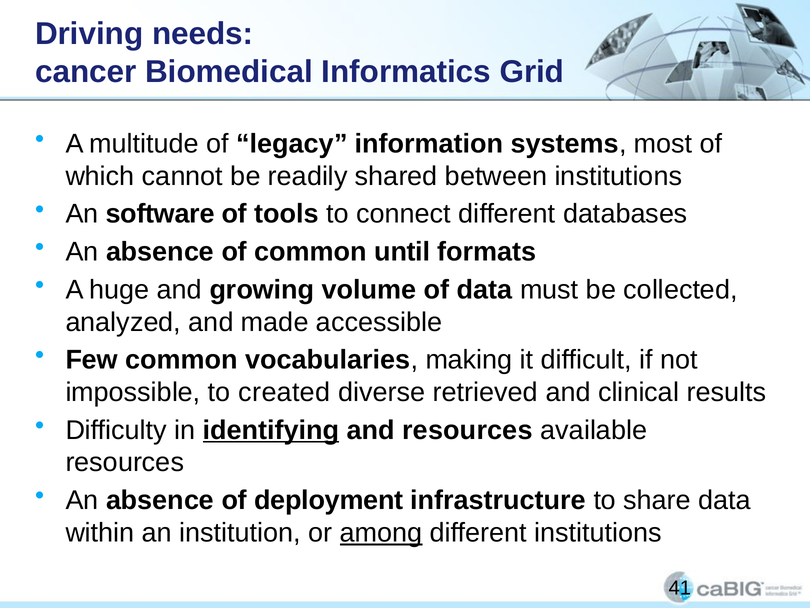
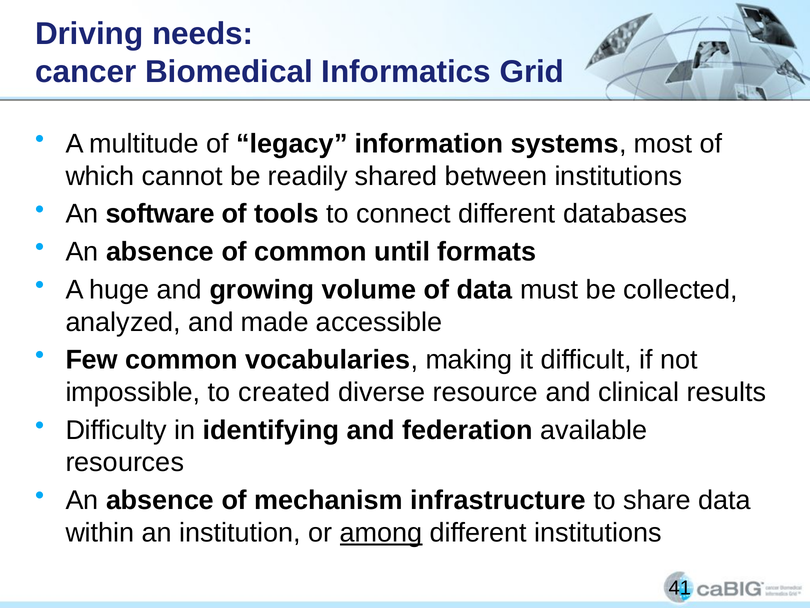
retrieved: retrieved -> resource
identifying underline: present -> none
and resources: resources -> federation
deployment: deployment -> mechanism
